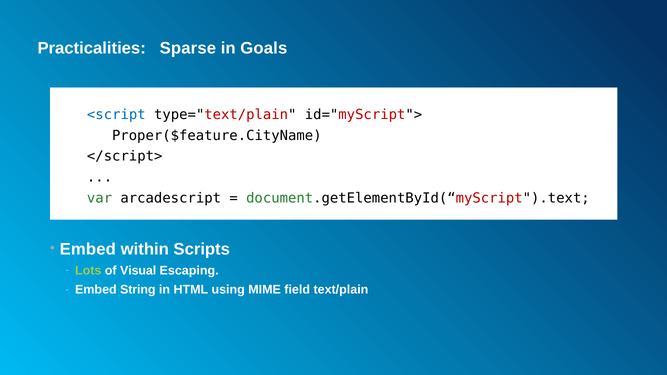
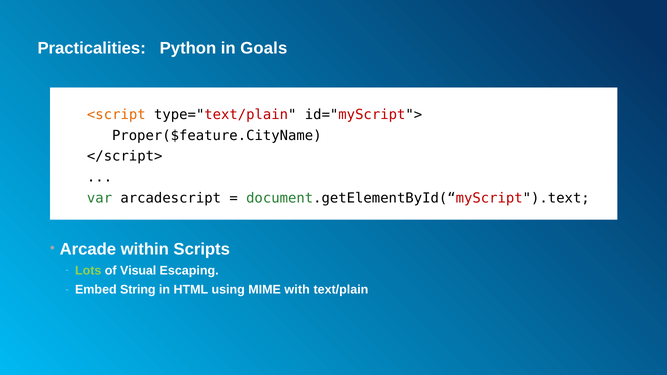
Sparse: Sparse -> Python
<script colour: blue -> orange
Embed at (88, 249): Embed -> Arcade
field: field -> with
